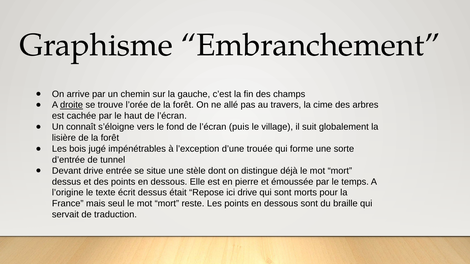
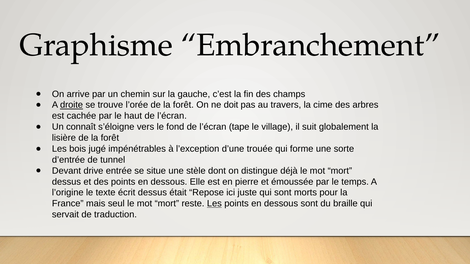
allé: allé -> doit
puis: puis -> tape
ici drive: drive -> juste
Les at (214, 204) underline: none -> present
